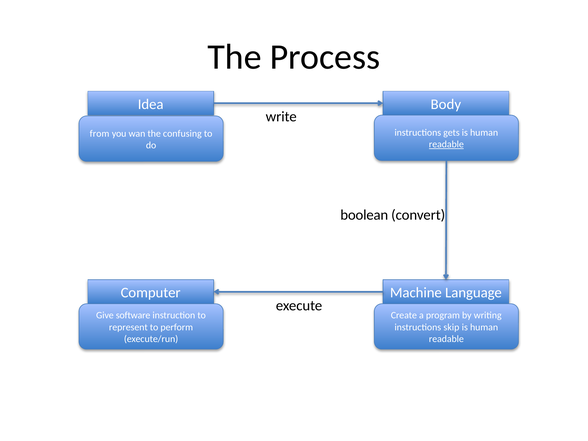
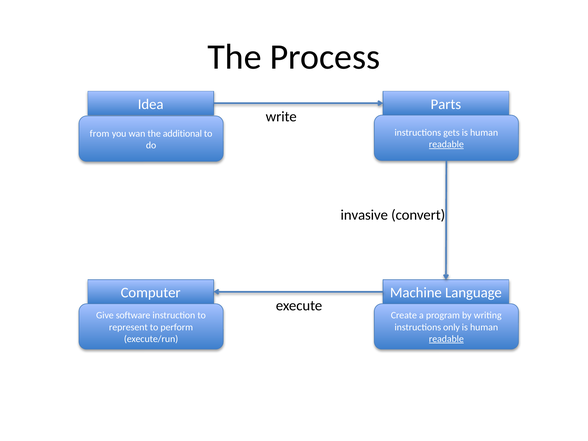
Body: Body -> Parts
confusing: confusing -> additional
boolean: boolean -> invasive
skip: skip -> only
readable at (446, 339) underline: none -> present
